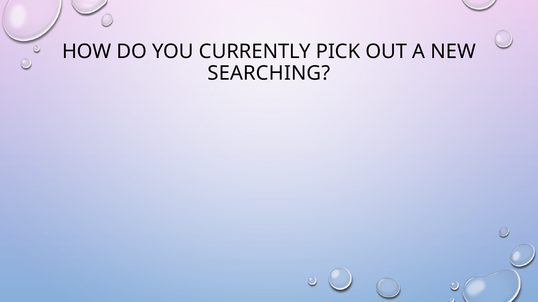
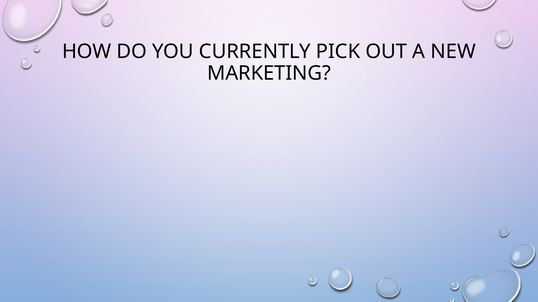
SEARCHING: SEARCHING -> MARKETING
